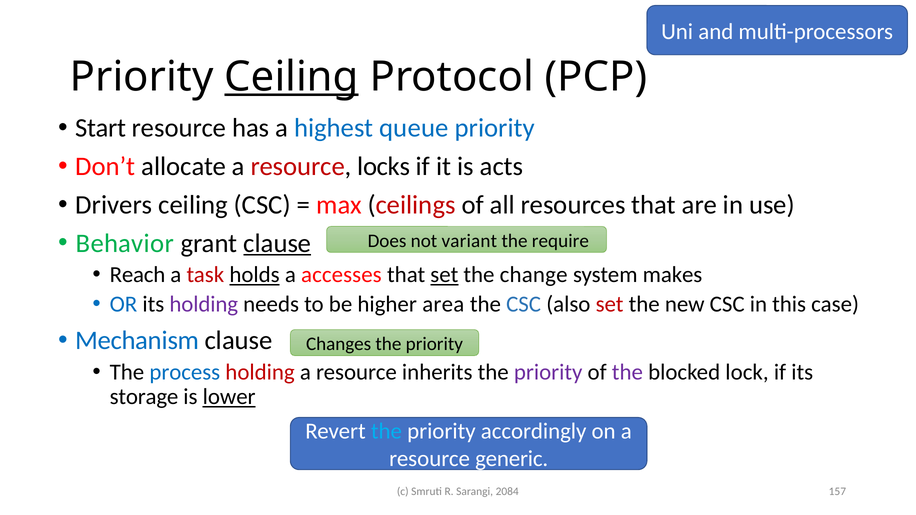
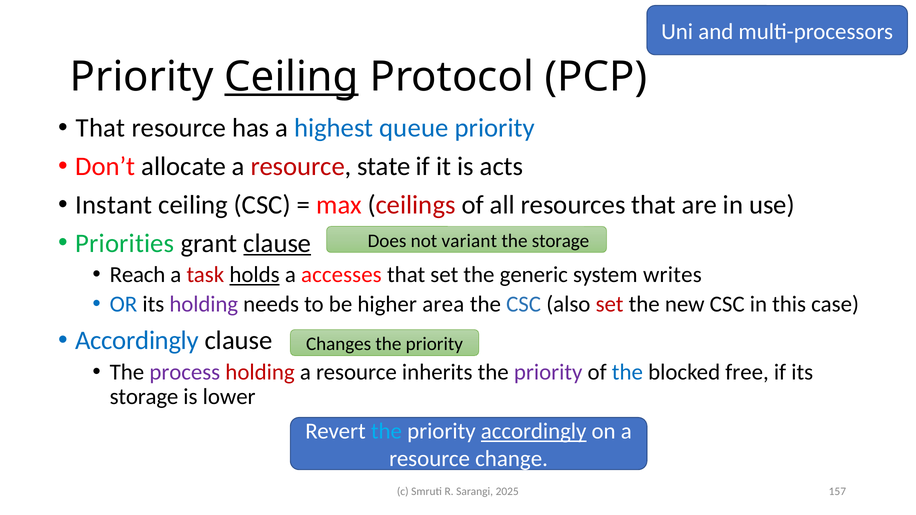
Start at (101, 128): Start -> That
locks: locks -> state
Drivers: Drivers -> Instant
Behavior: Behavior -> Priorities
the require: require -> storage
set at (444, 275) underline: present -> none
change: change -> generic
makes: makes -> writes
Mechanism at (137, 341): Mechanism -> Accordingly
process colour: blue -> purple
the at (627, 372) colour: purple -> blue
lock: lock -> free
lower underline: present -> none
accordingly at (534, 432) underline: none -> present
generic: generic -> change
2084: 2084 -> 2025
